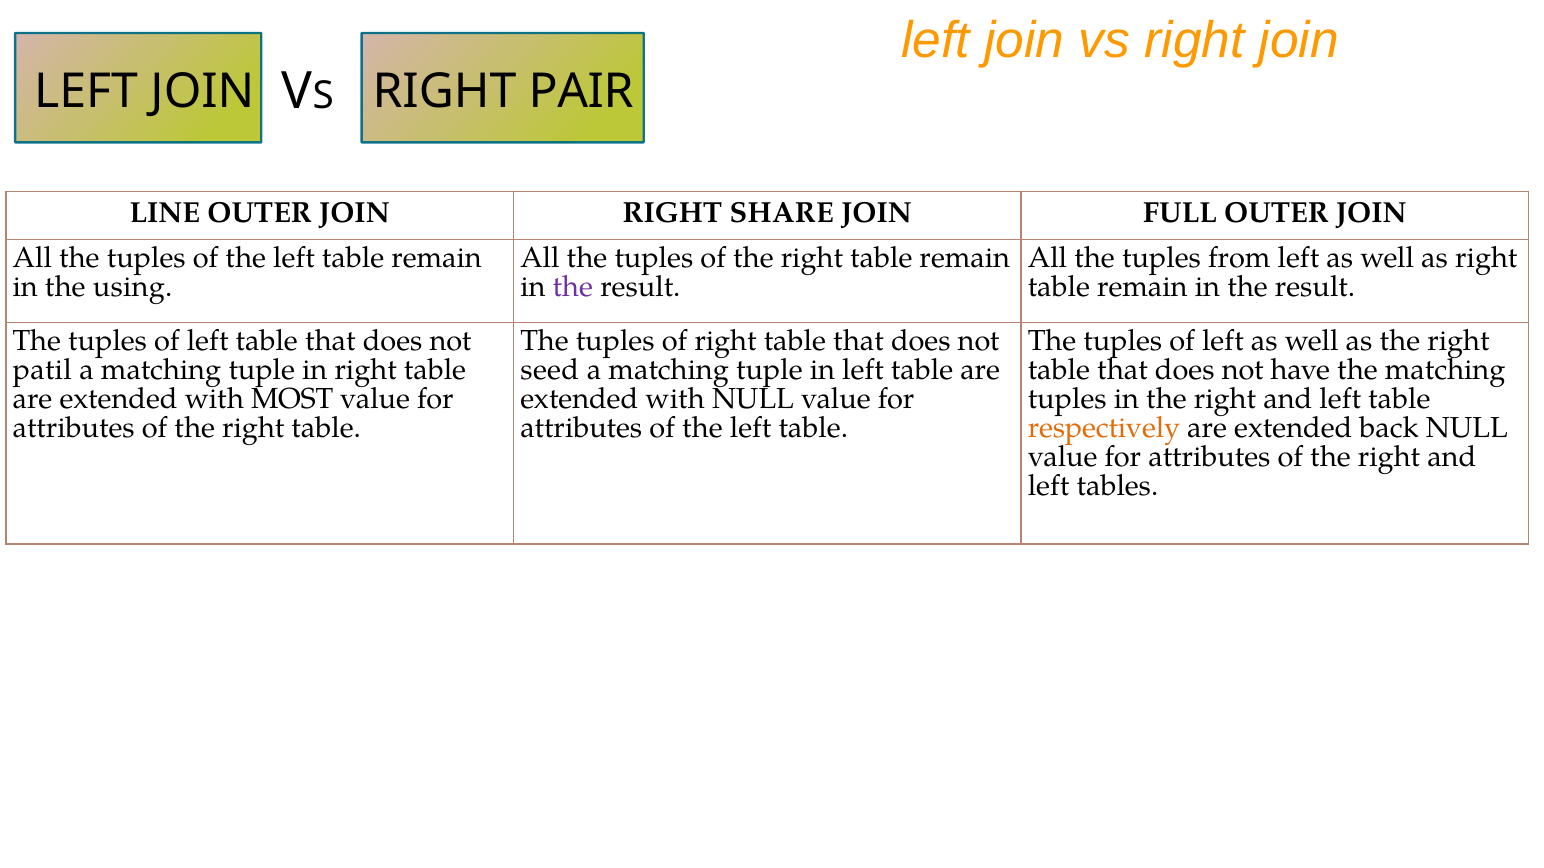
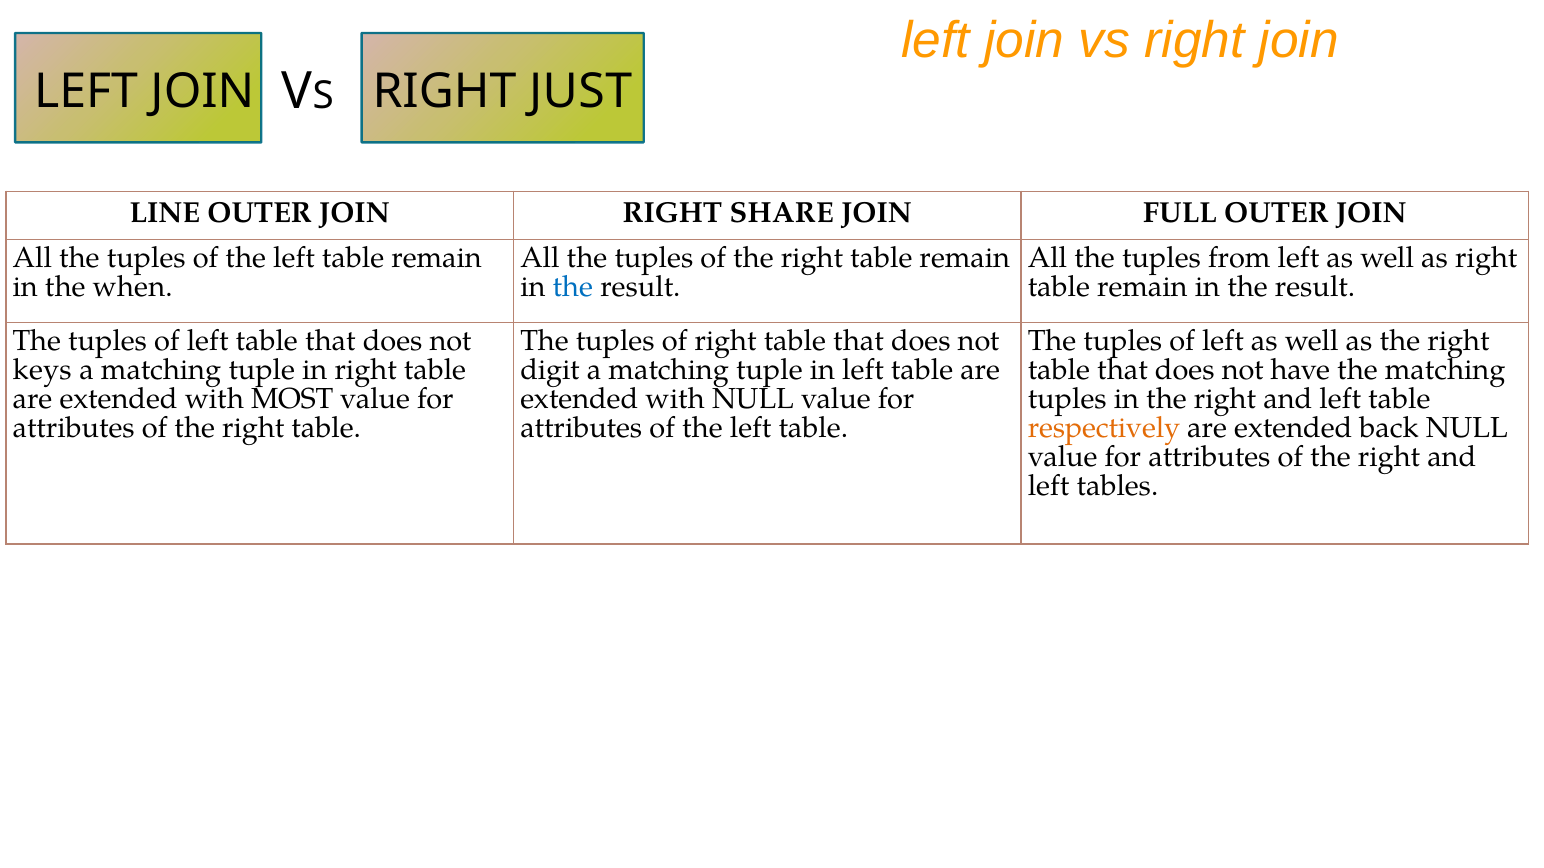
PAIR: PAIR -> JUST
using: using -> when
the at (573, 287) colour: purple -> blue
patil: patil -> keys
seed: seed -> digit
